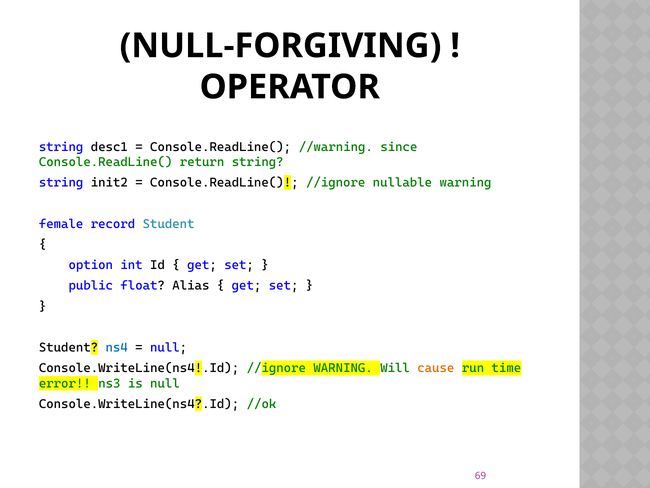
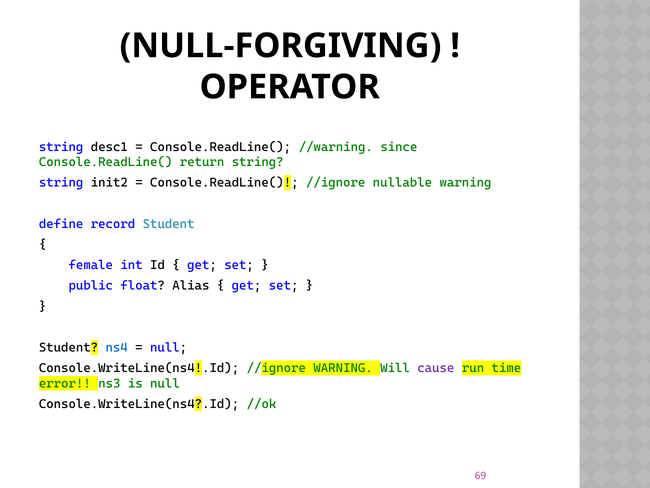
female: female -> define
option: option -> female
cause colour: orange -> purple
